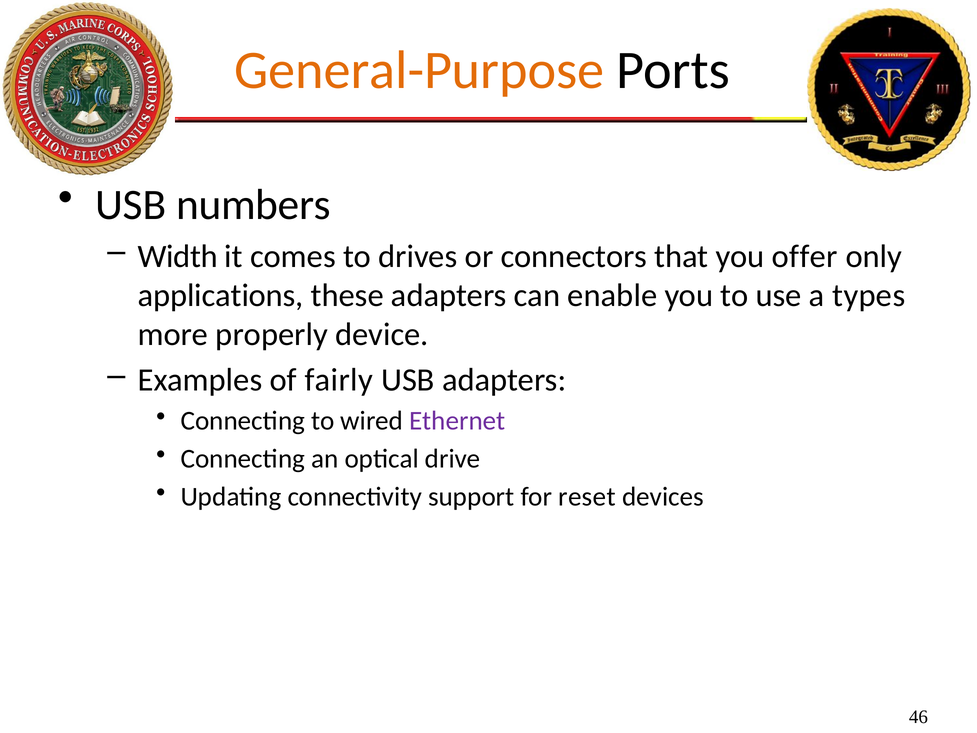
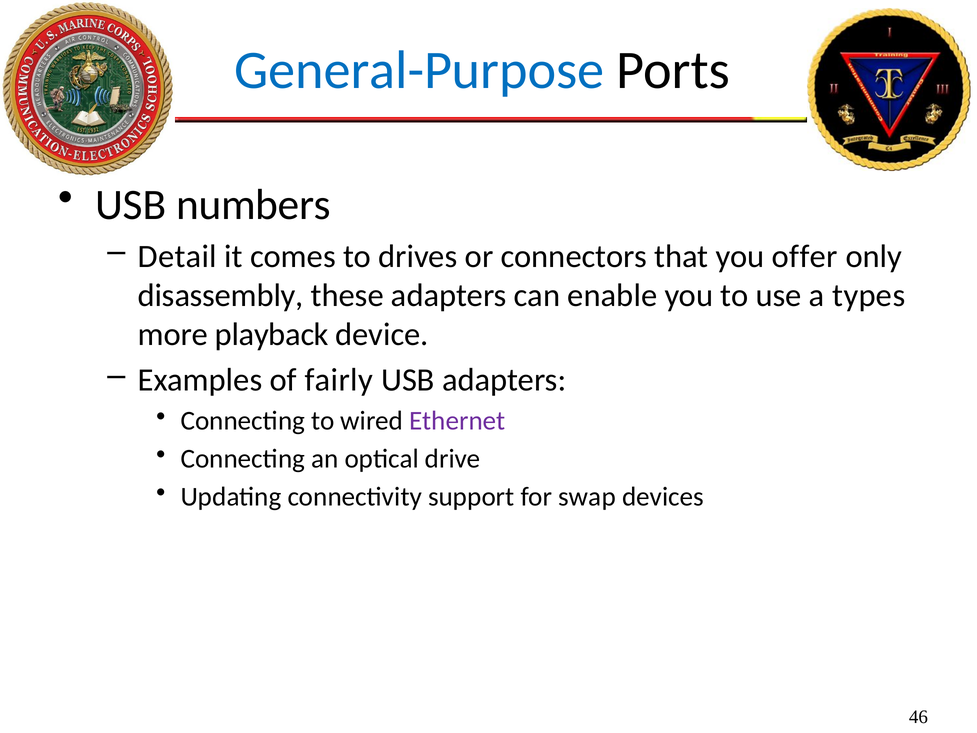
General-Purpose colour: orange -> blue
Width: Width -> Detail
applications: applications -> disassembly
properly: properly -> playback
reset: reset -> swap
